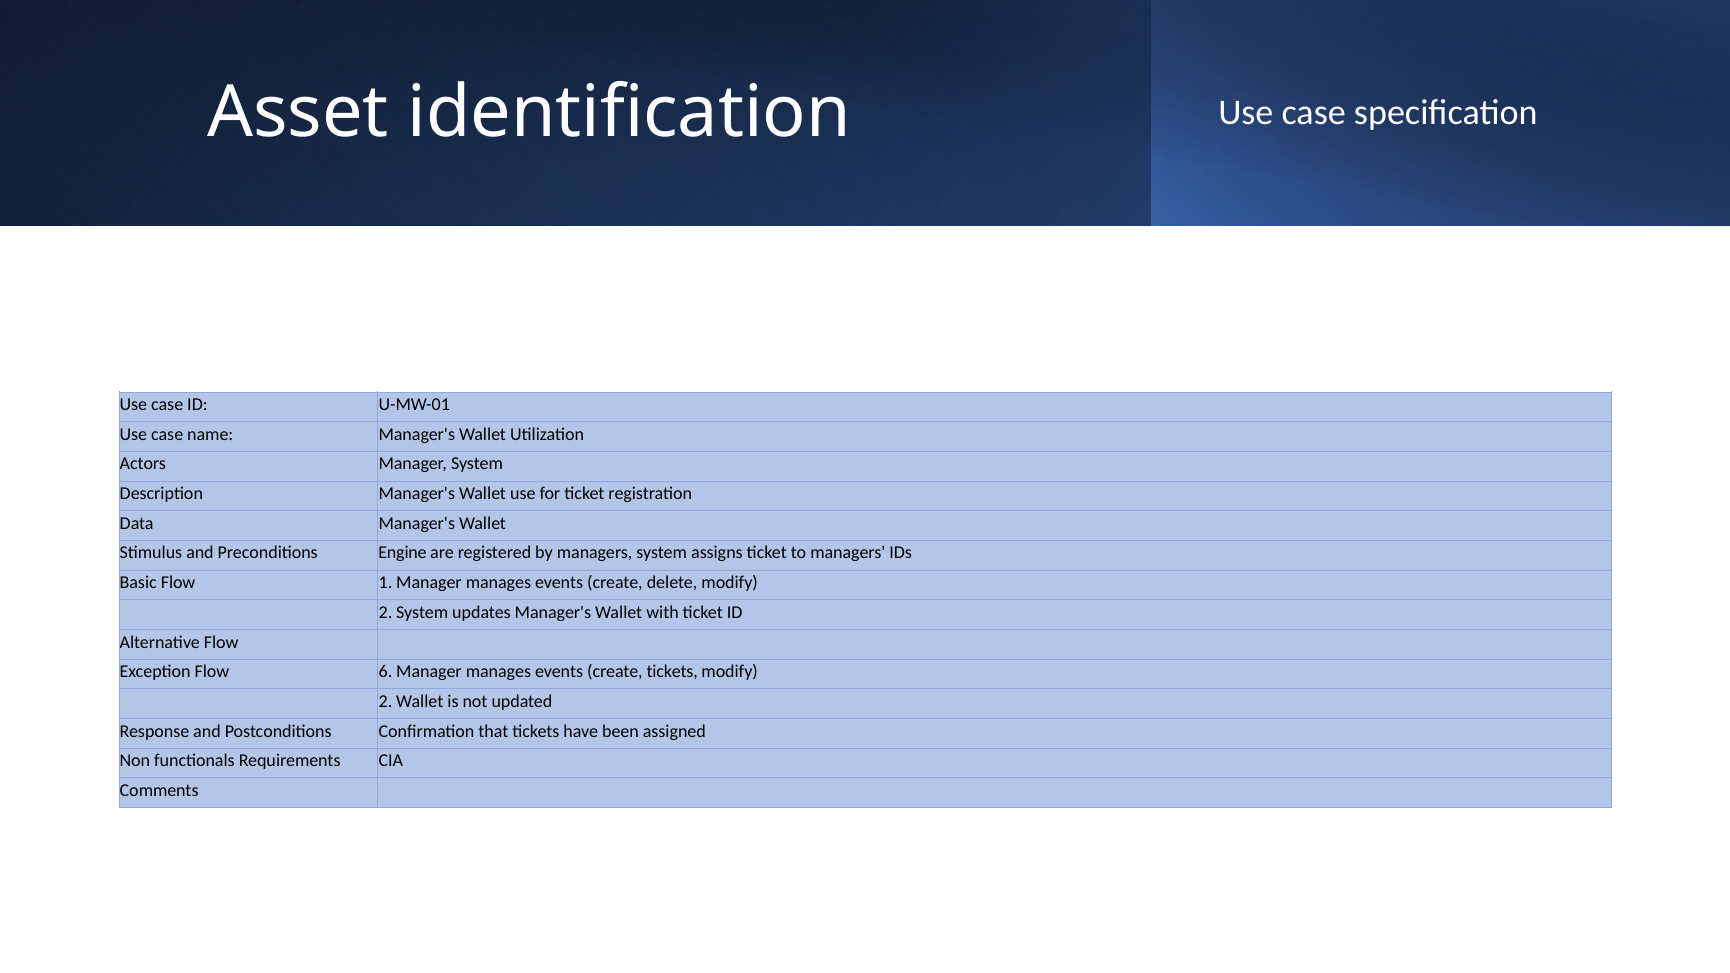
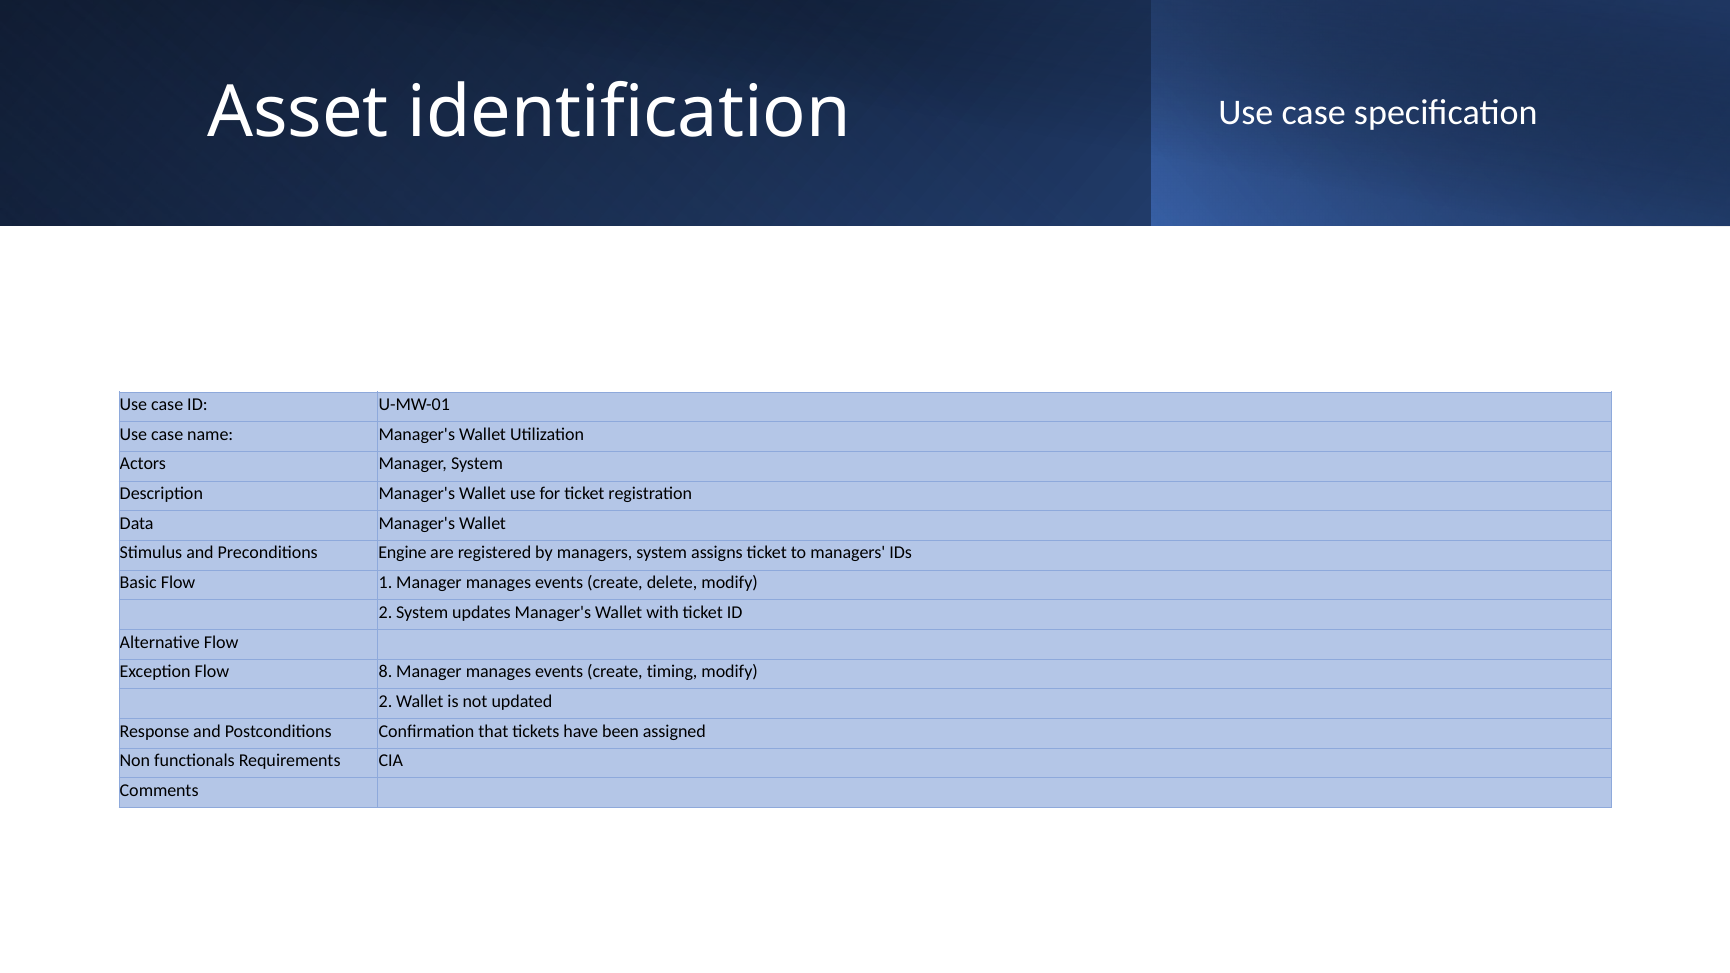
6: 6 -> 8
create tickets: tickets -> timing
